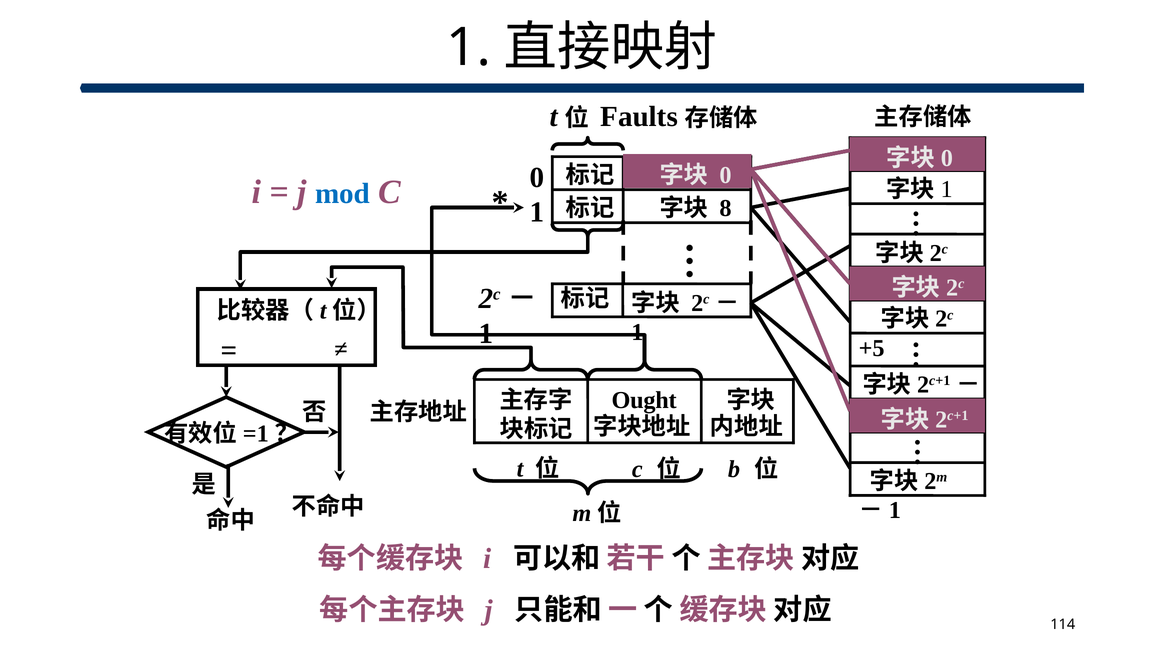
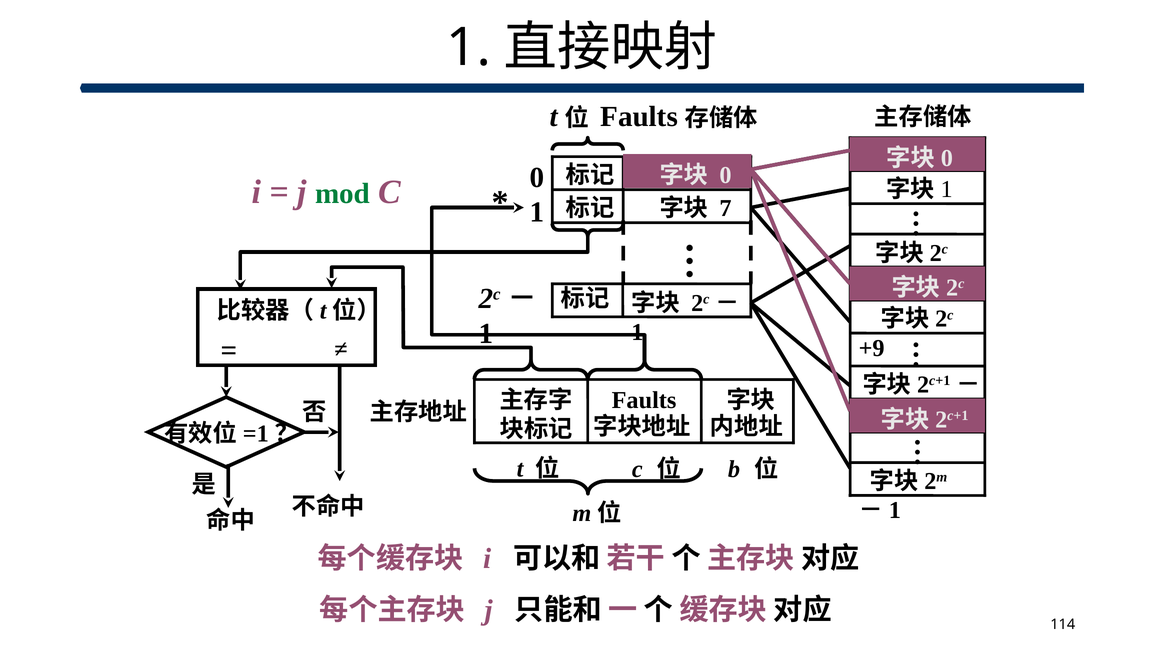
mod colour: blue -> green
8: 8 -> 7
+5: +5 -> +9
Ought at (644, 400): Ought -> Faults
